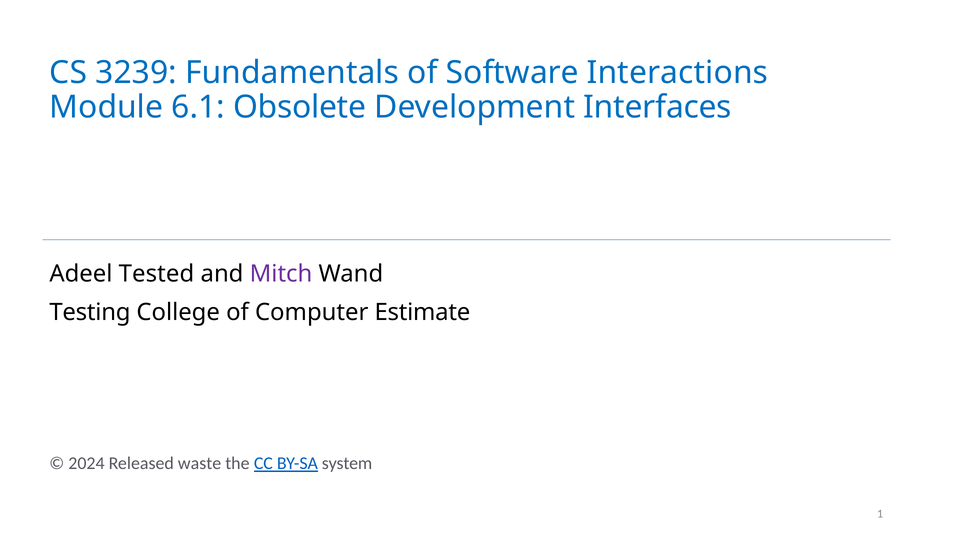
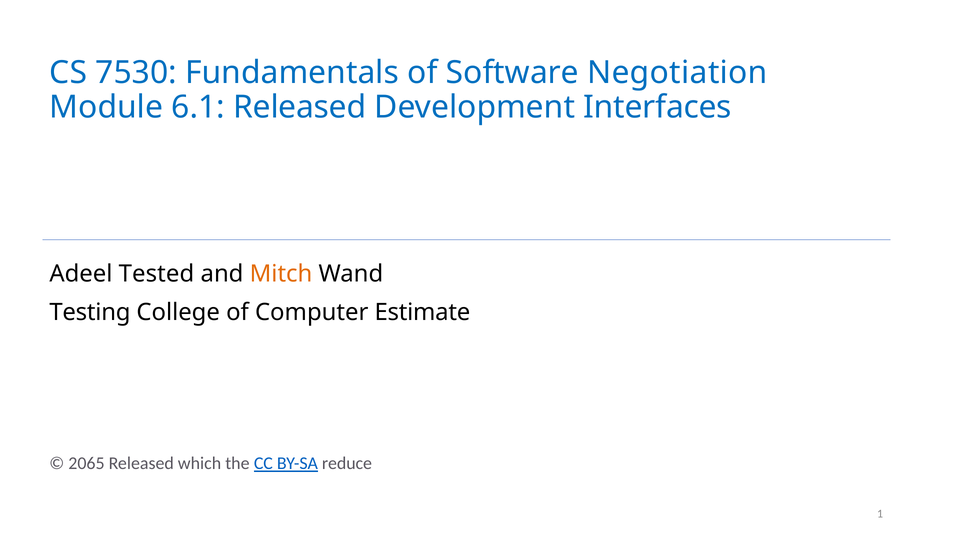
3239: 3239 -> 7530
Interactions: Interactions -> Negotiation
6.1 Obsolete: Obsolete -> Released
Mitch colour: purple -> orange
2024: 2024 -> 2065
waste: waste -> which
system: system -> reduce
